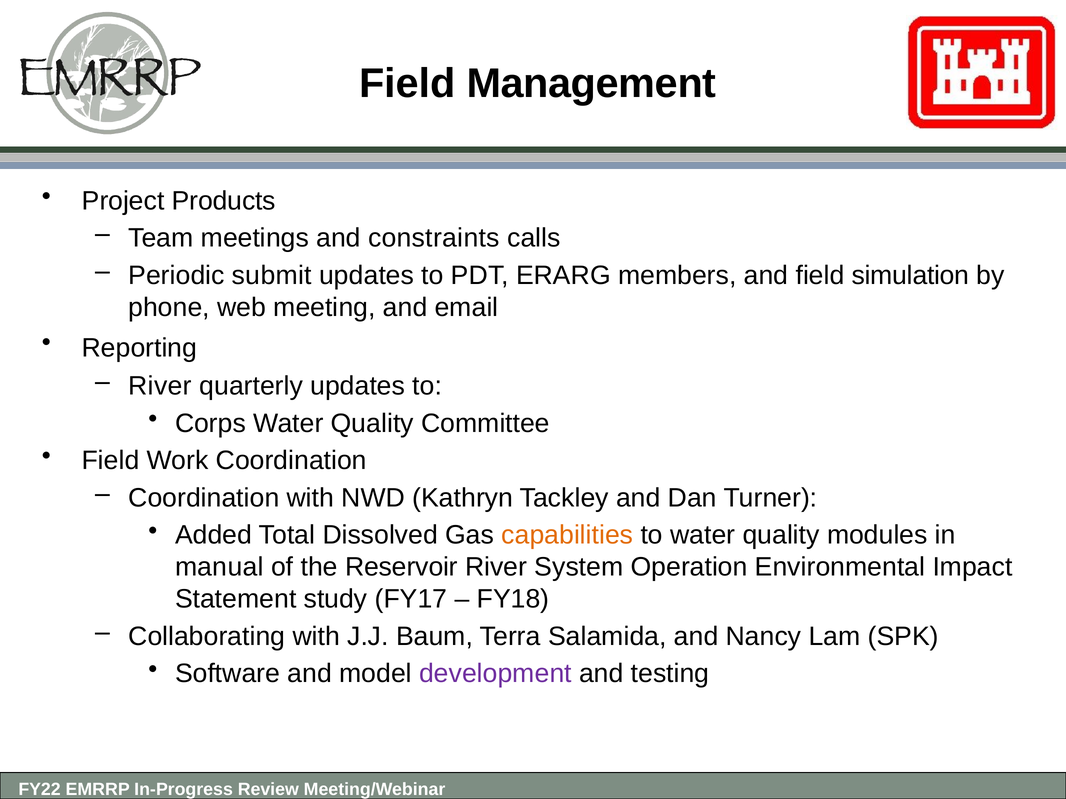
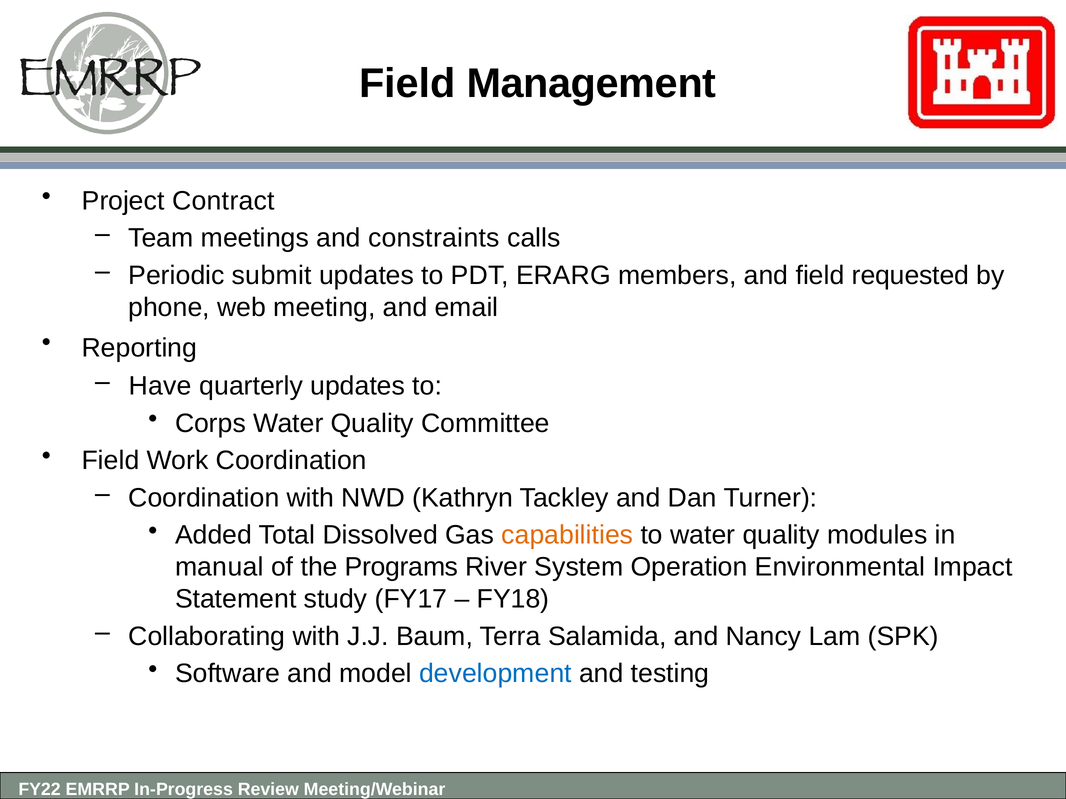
Products: Products -> Contract
simulation: simulation -> requested
River at (160, 386): River -> Have
Reservoir: Reservoir -> Programs
development colour: purple -> blue
